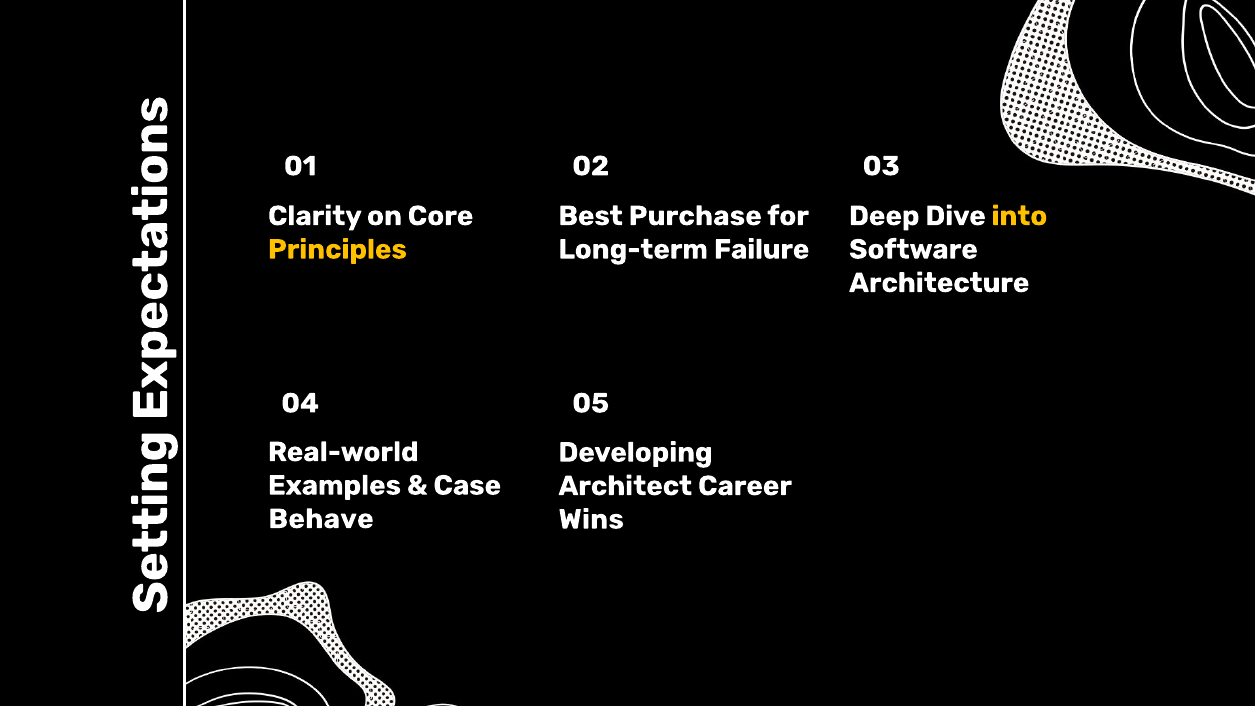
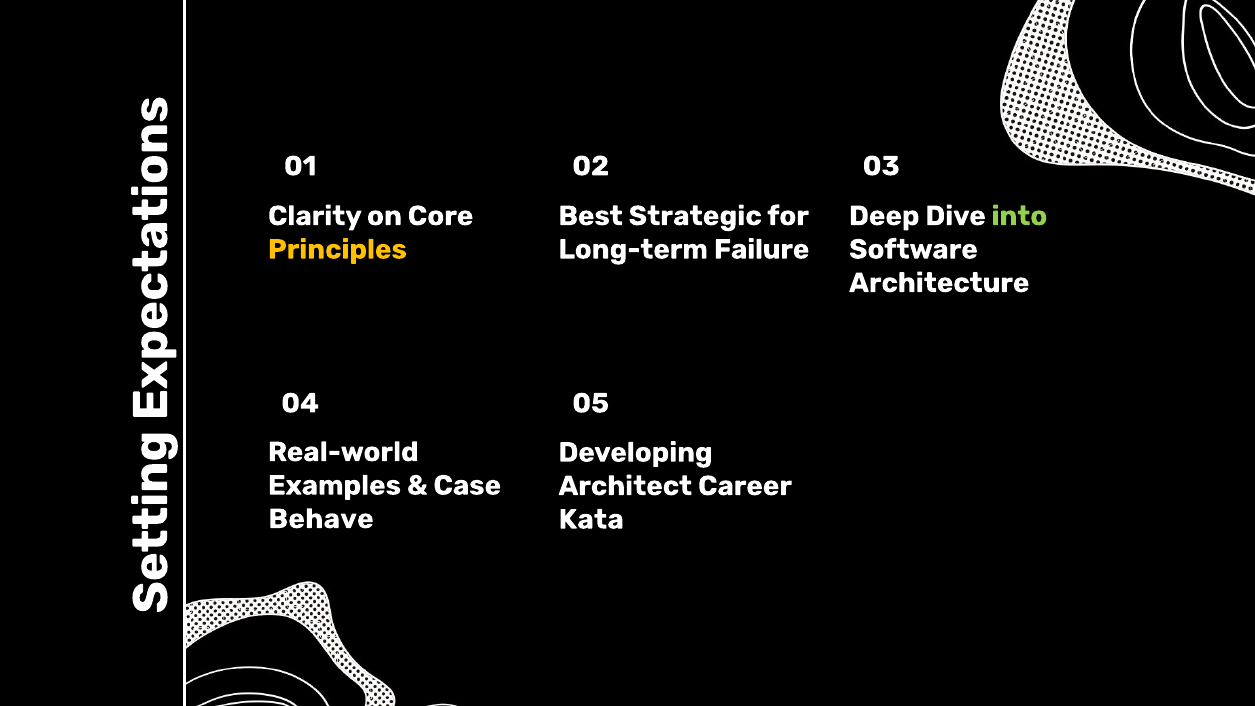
Purchase: Purchase -> Strategic
into colour: yellow -> light green
Wins: Wins -> Kata
